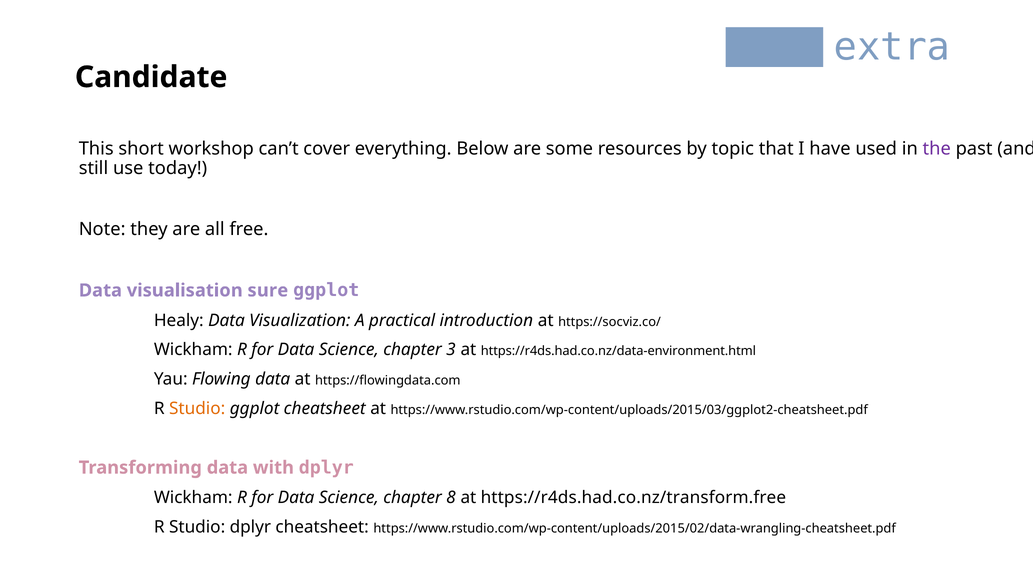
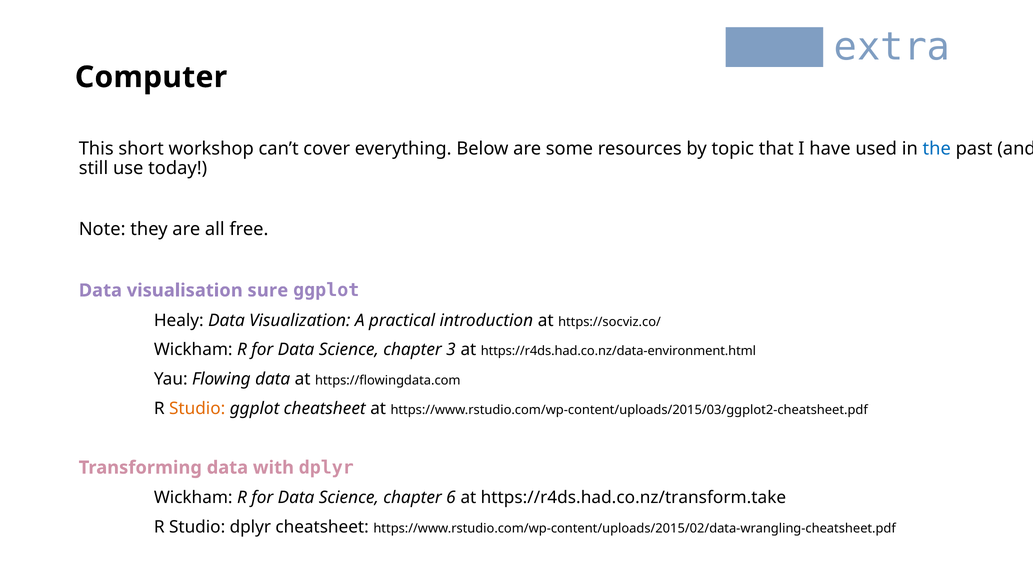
Candidate: Candidate -> Computer
the colour: purple -> blue
8: 8 -> 6
https://r4ds.had.co.nz/transform.free: https://r4ds.had.co.nz/transform.free -> https://r4ds.had.co.nz/transform.take
